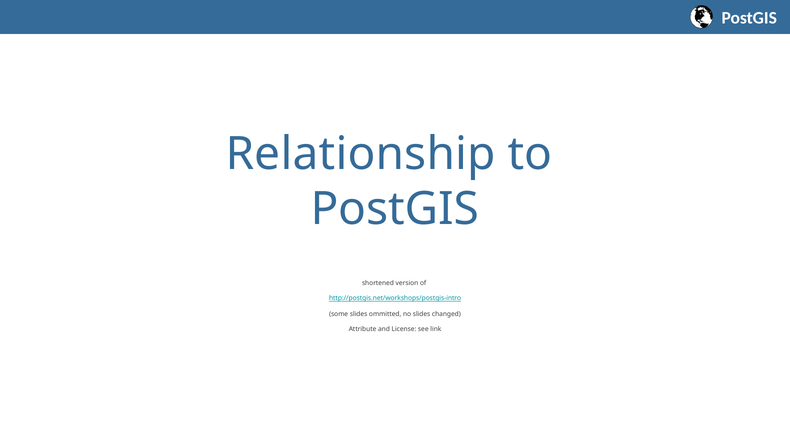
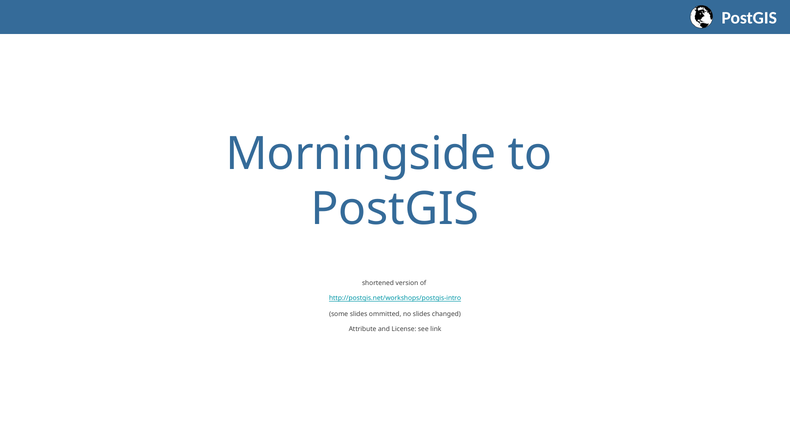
Relationship: Relationship -> Morningside
